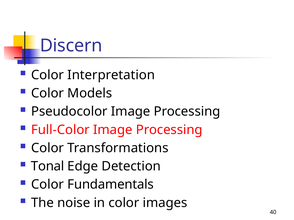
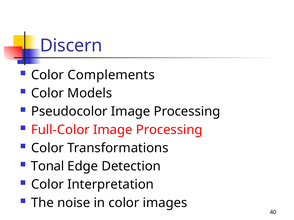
Interpretation: Interpretation -> Complements
Fundamentals: Fundamentals -> Interpretation
